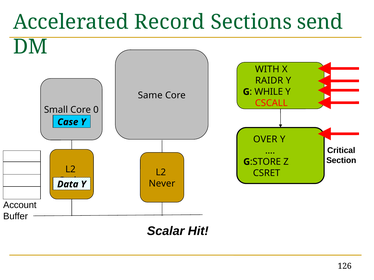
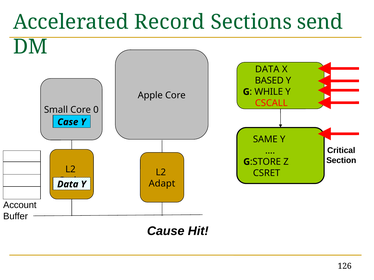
WITH at (267, 70): WITH -> DATA
RAIDR: RAIDR -> BASED
Same: Same -> Apple
OVER: OVER -> SAME
Never: Never -> Adapt
Scalar: Scalar -> Cause
